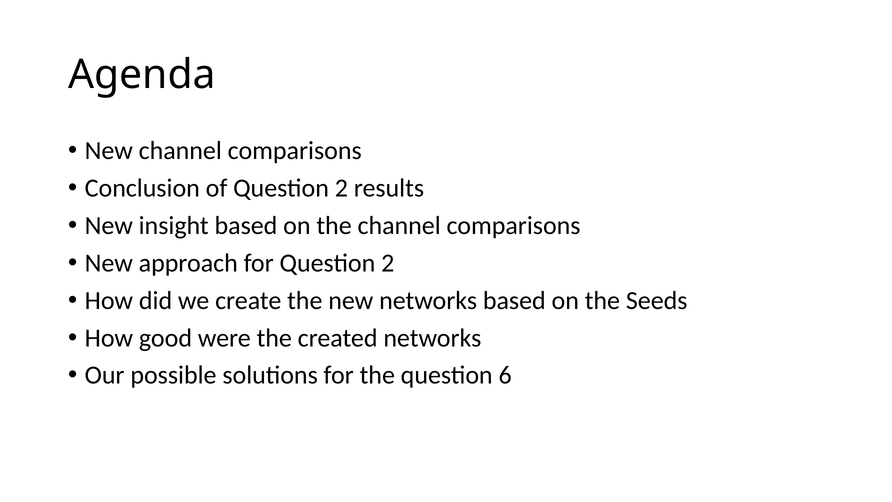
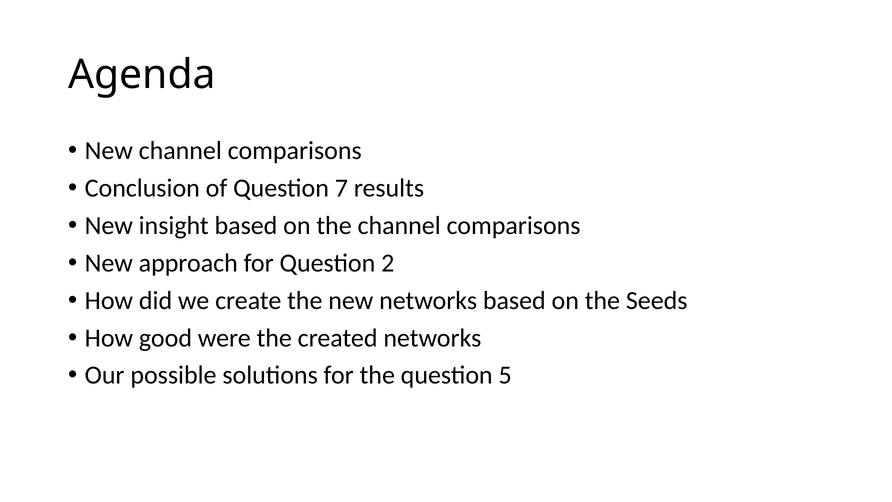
of Question 2: 2 -> 7
6: 6 -> 5
